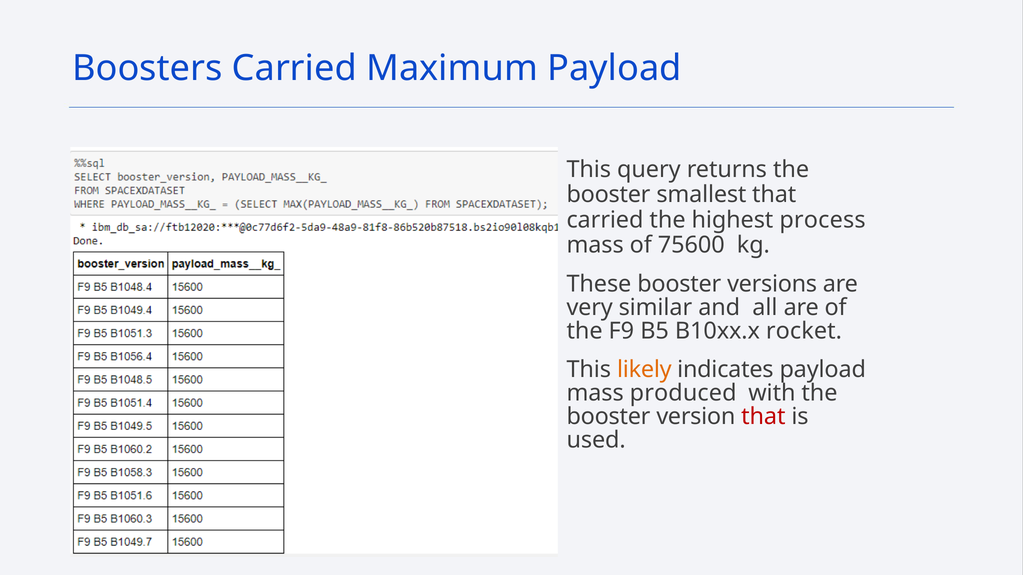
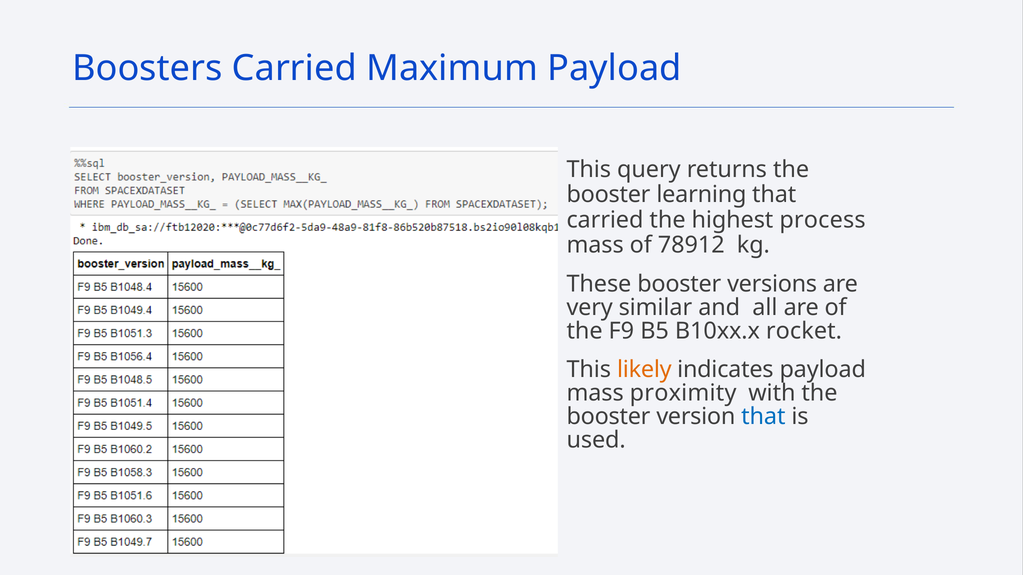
smallest: smallest -> learning
75600: 75600 -> 78912
produced: produced -> proximity
that at (763, 417) colour: red -> blue
